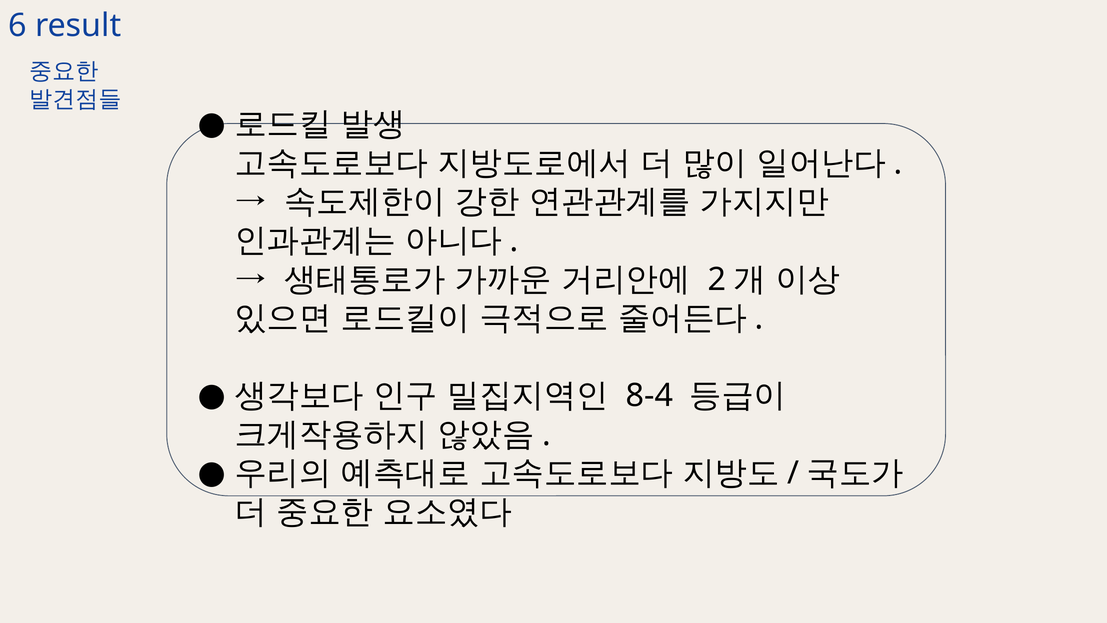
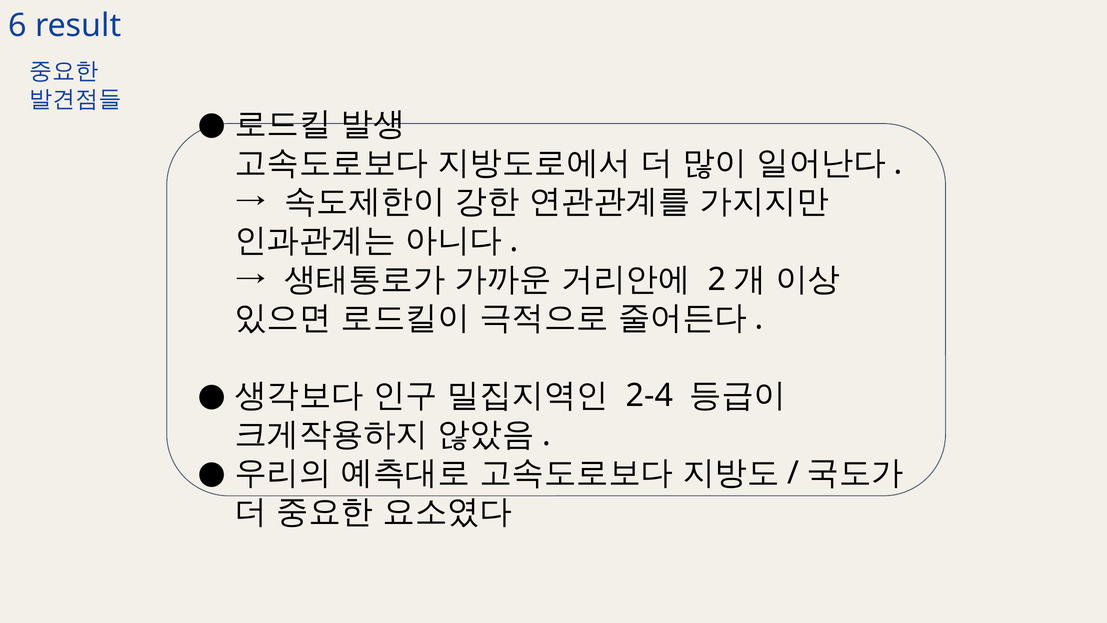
8-4: 8-4 -> 2-4
